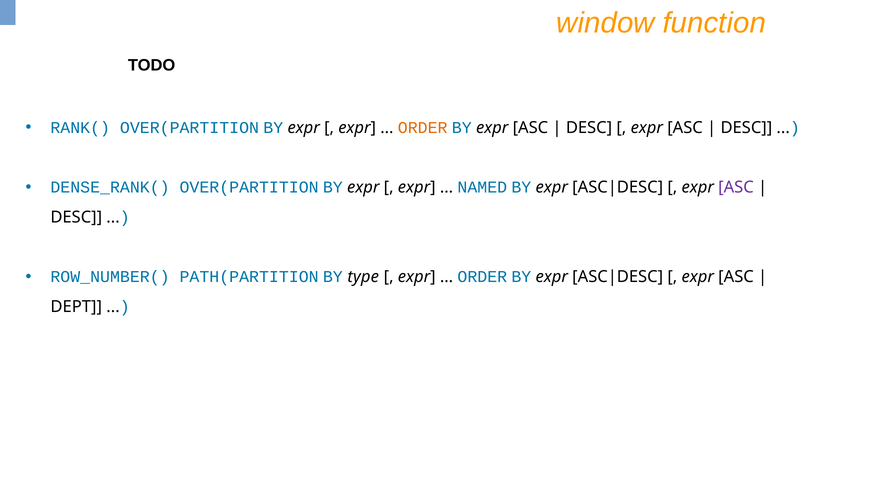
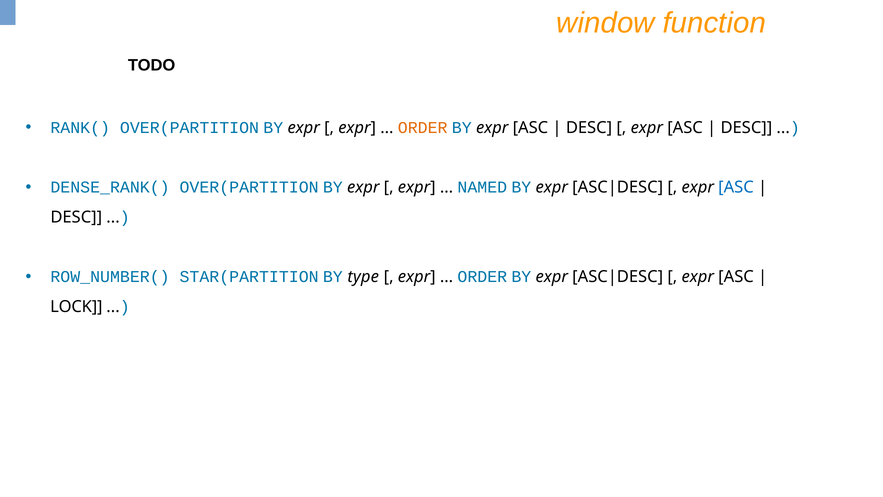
ASC at (736, 187) colour: purple -> blue
PATH(PARTITION: PATH(PARTITION -> STAR(PARTITION
DEPT: DEPT -> LOCK
